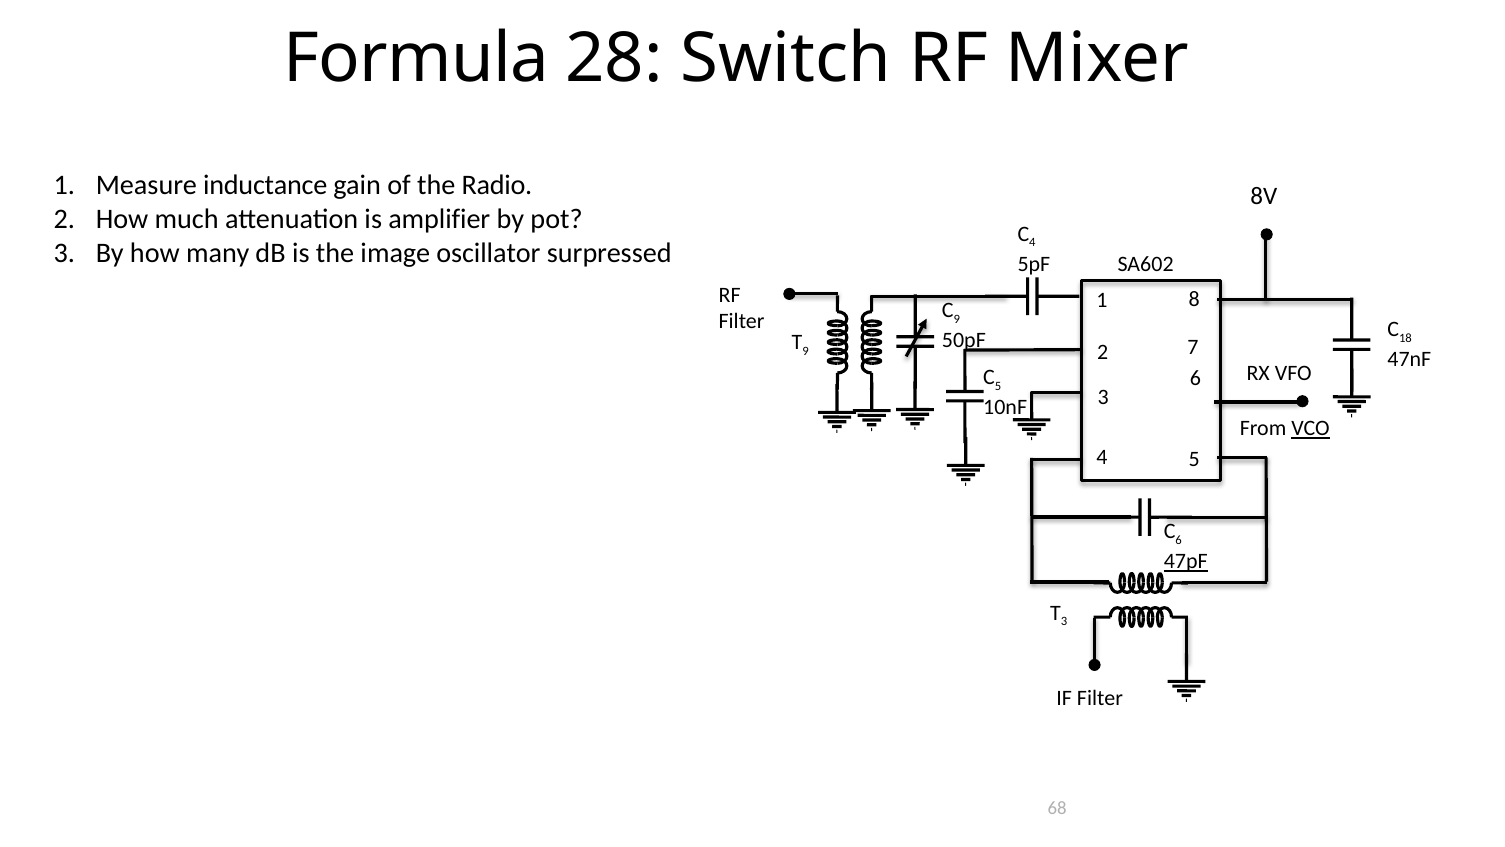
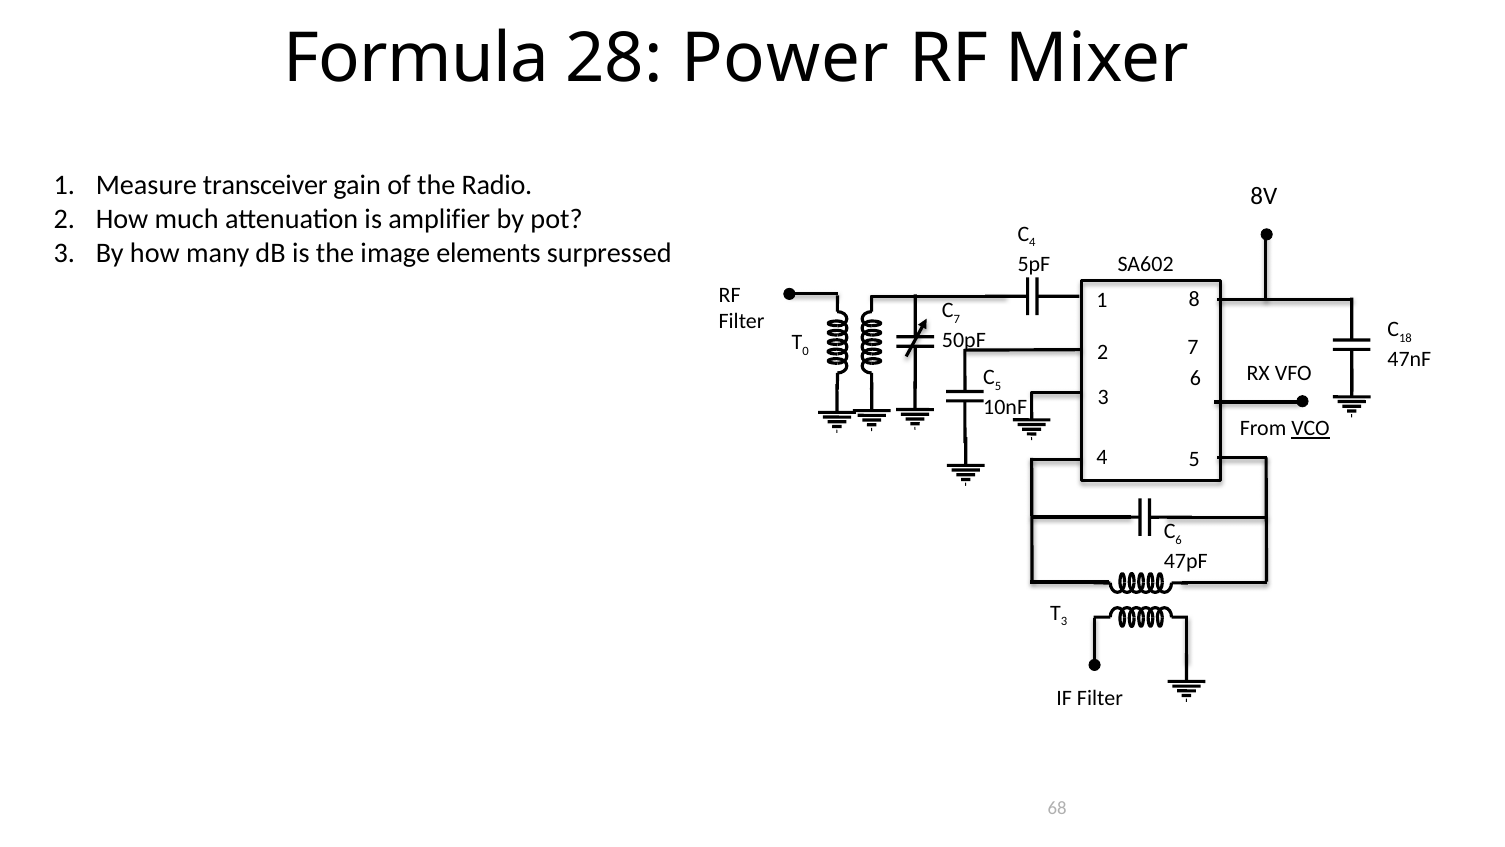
Switch: Switch -> Power
inductance: inductance -> transceiver
oscillator: oscillator -> elements
9 at (957, 319): 9 -> 7
9 at (806, 351): 9 -> 0
47pF underline: present -> none
